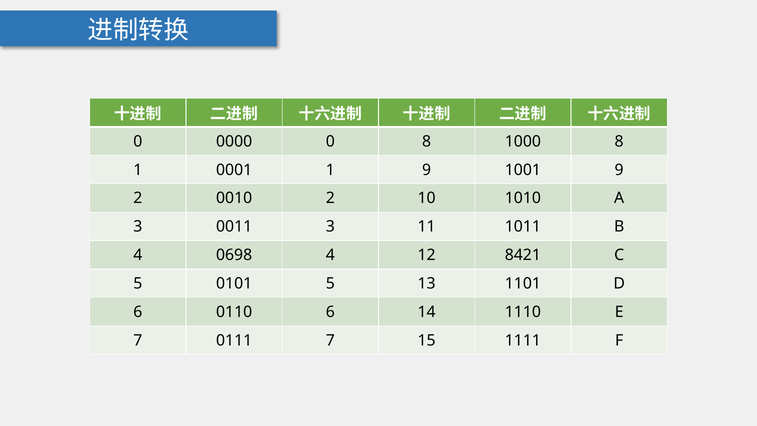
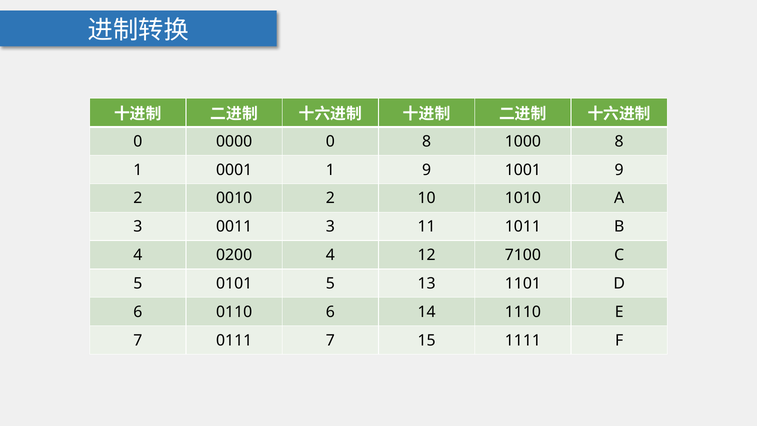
0698: 0698 -> 0200
8421: 8421 -> 7100
